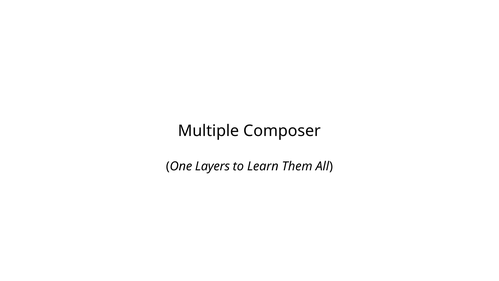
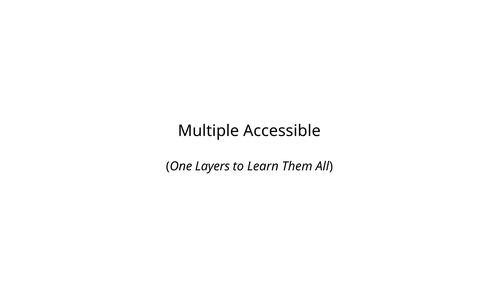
Composer: Composer -> Accessible
